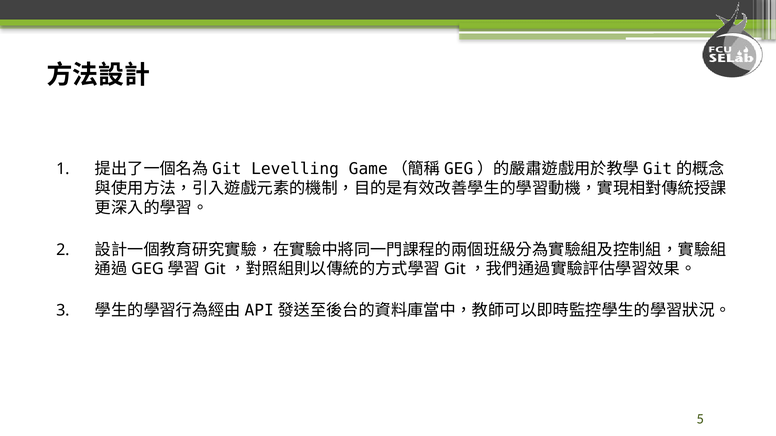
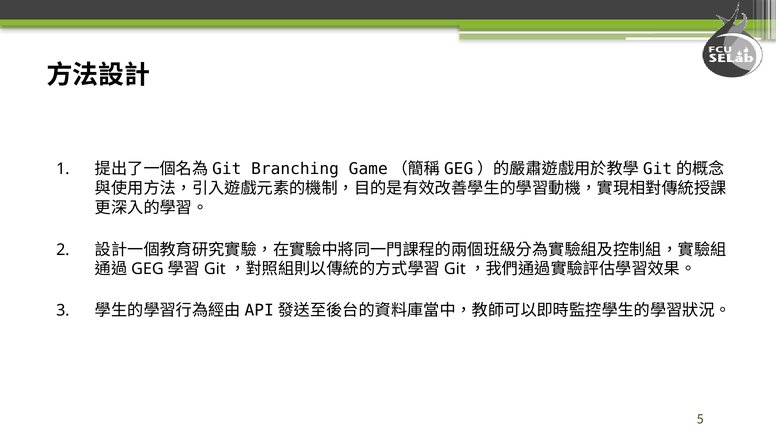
Levelling: Levelling -> Branching
